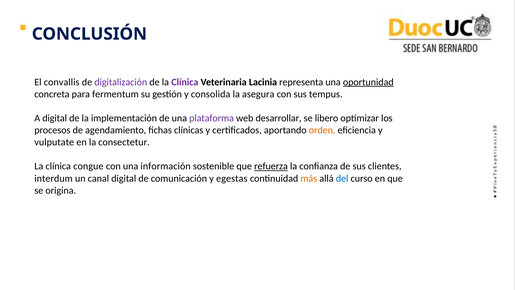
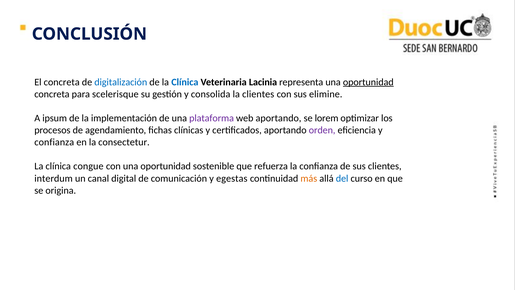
El convallis: convallis -> concreta
digitalización colour: purple -> blue
Clínica at (185, 82) colour: purple -> blue
fermentum: fermentum -> scelerisque
la asegura: asegura -> clientes
tempus: tempus -> elimine
A digital: digital -> ipsum
web desarrollar: desarrollar -> aportando
libero: libero -> lorem
orden colour: orange -> purple
vulputate at (54, 142): vulputate -> confianza
con una información: información -> oportunidad
refuerza underline: present -> none
